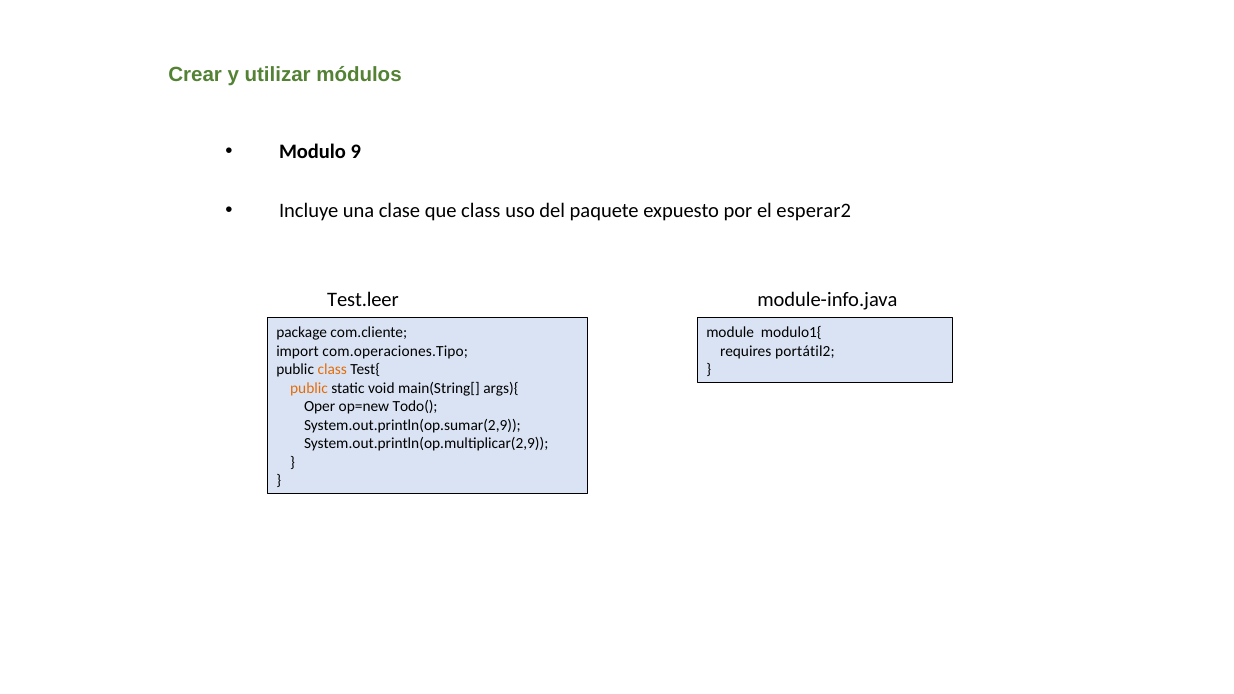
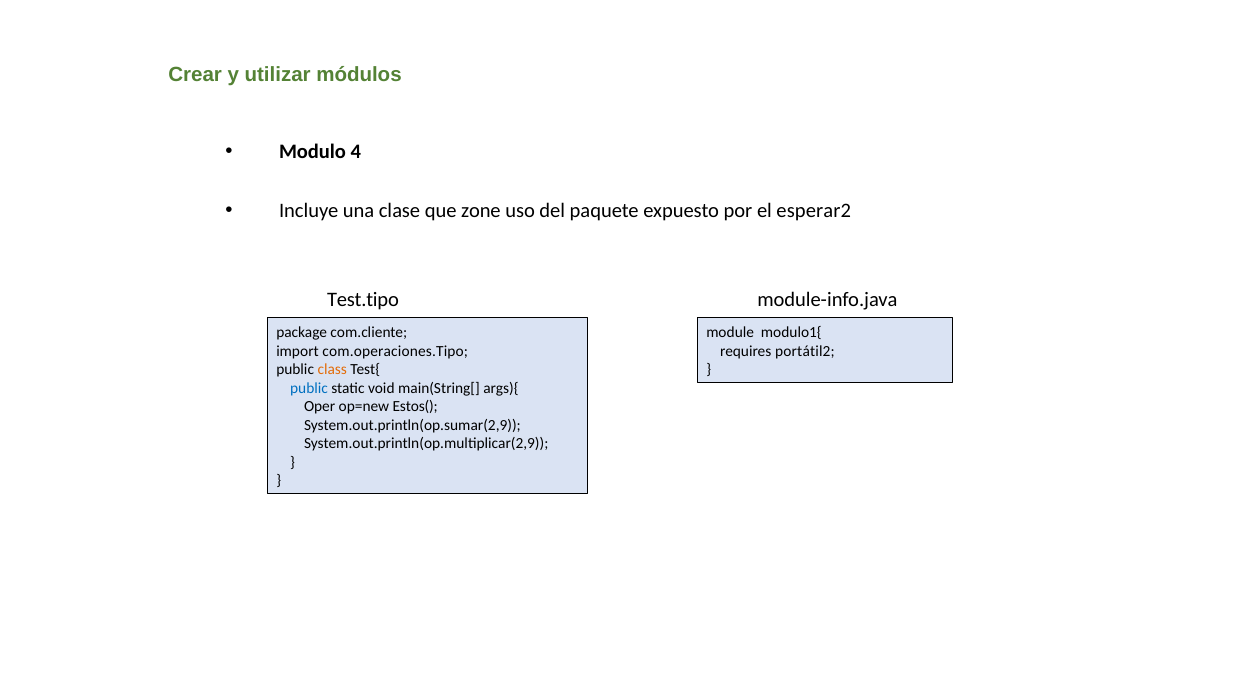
9: 9 -> 4
que class: class -> zone
Test.leer: Test.leer -> Test.tipo
public at (309, 388) colour: orange -> blue
Todo(: Todo( -> Estos(
